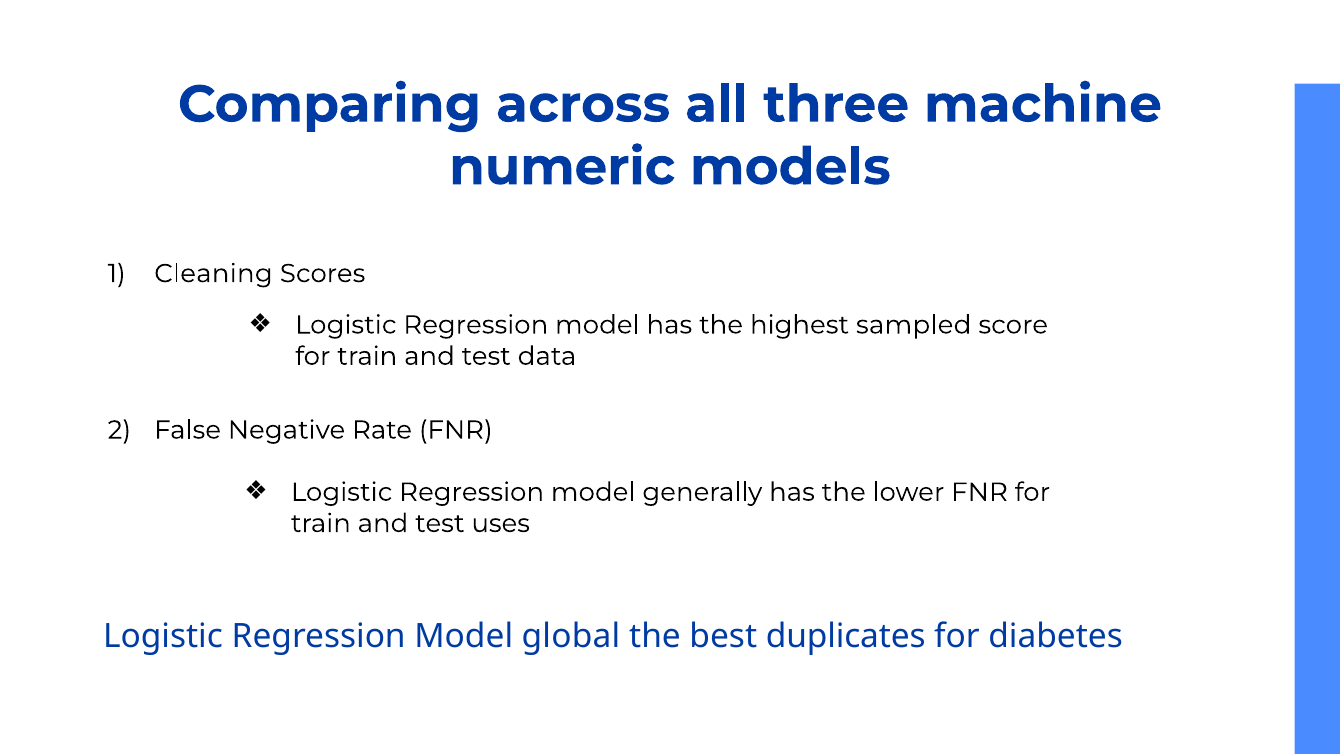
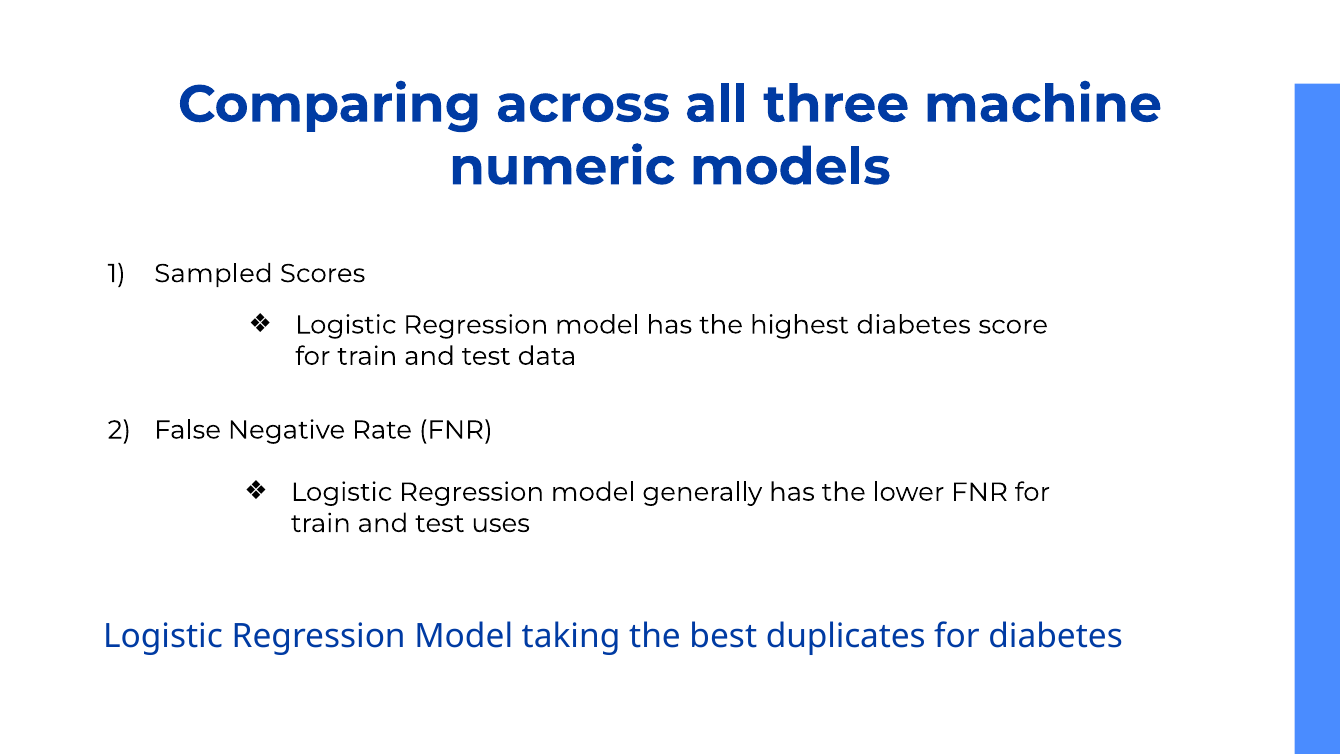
Cleaning: Cleaning -> Sampled
highest sampled: sampled -> diabetes
global: global -> taking
